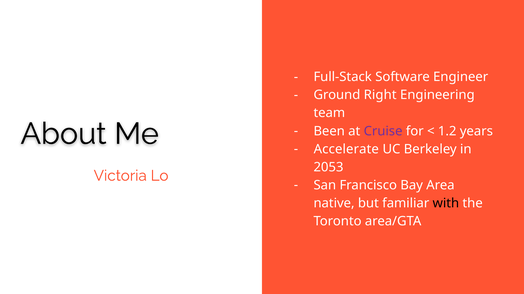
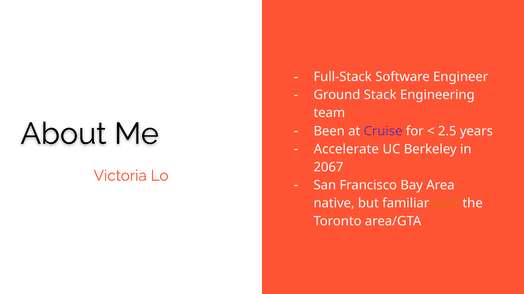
Right: Right -> Stack
1.2: 1.2 -> 2.5
2053: 2053 -> 2067
with colour: black -> orange
